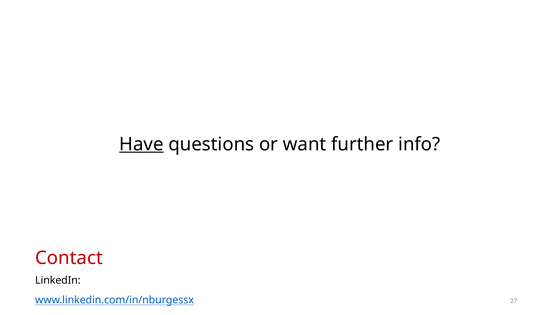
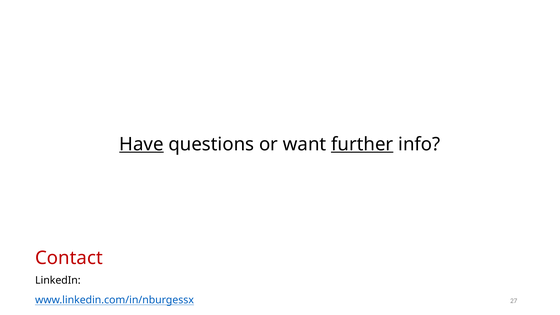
further underline: none -> present
